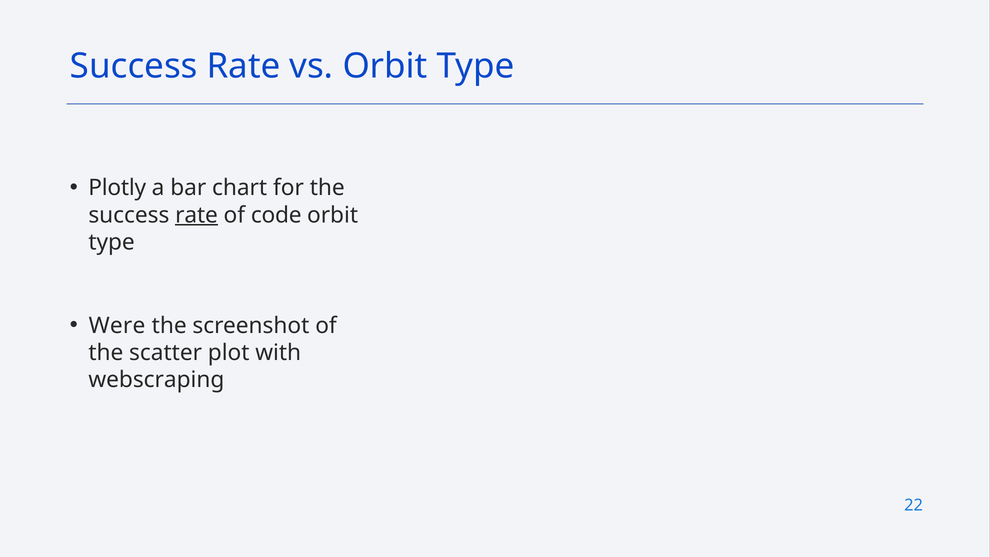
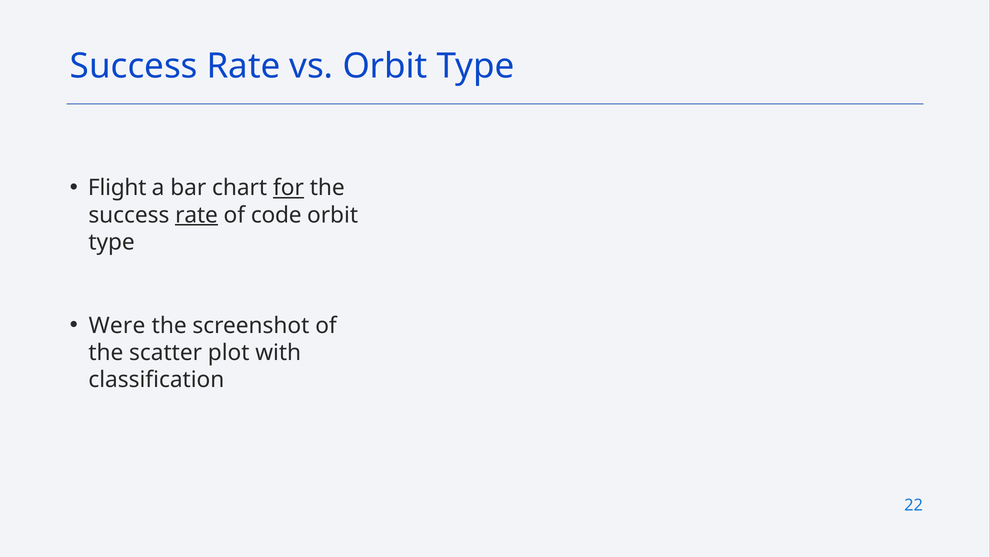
Plotly: Plotly -> Flight
for underline: none -> present
webscraping: webscraping -> classification
